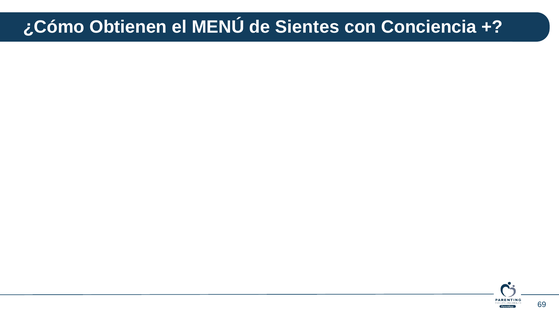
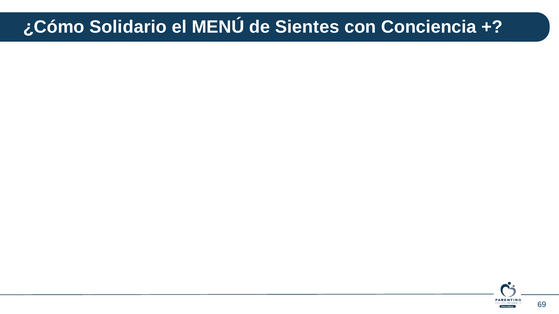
Obtienen: Obtienen -> Solidario
